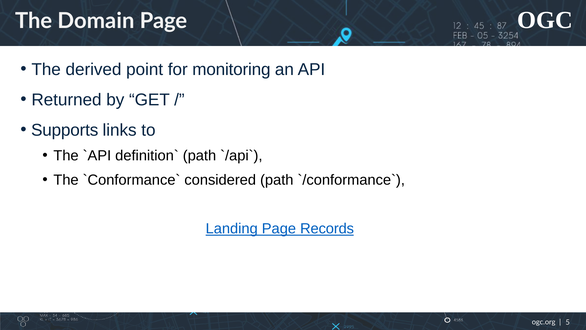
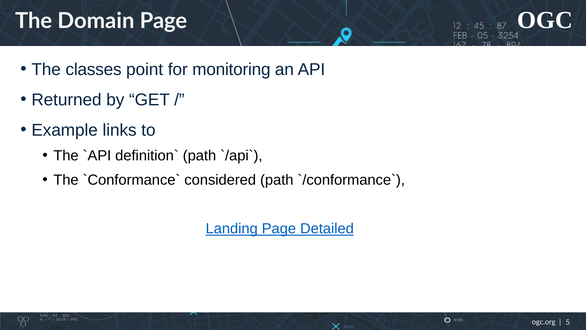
derived: derived -> classes
Supports: Supports -> Example
Records: Records -> Detailed
